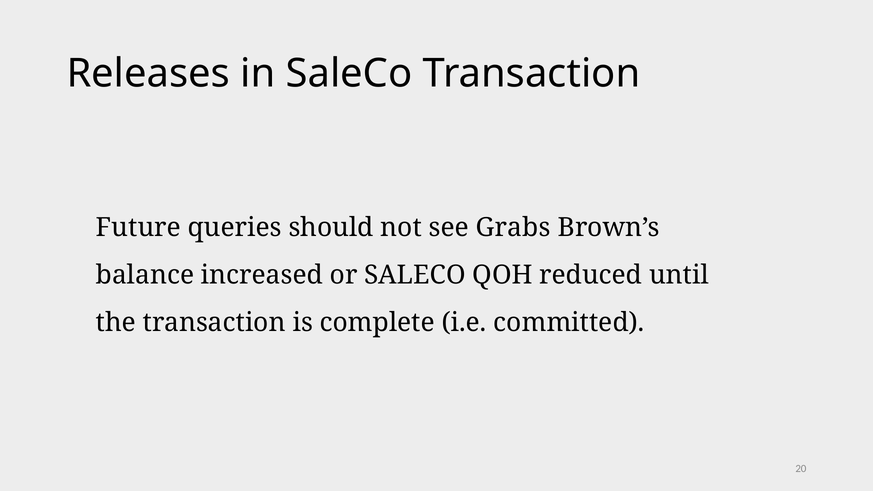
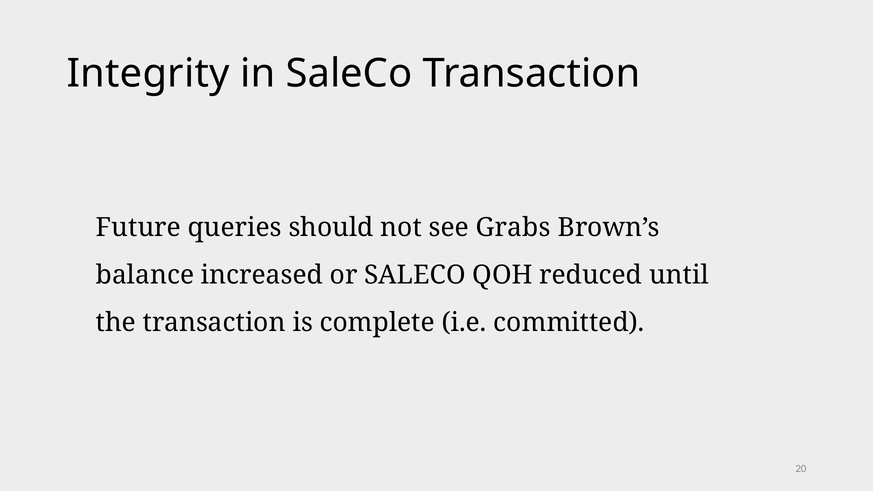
Releases: Releases -> Integrity
